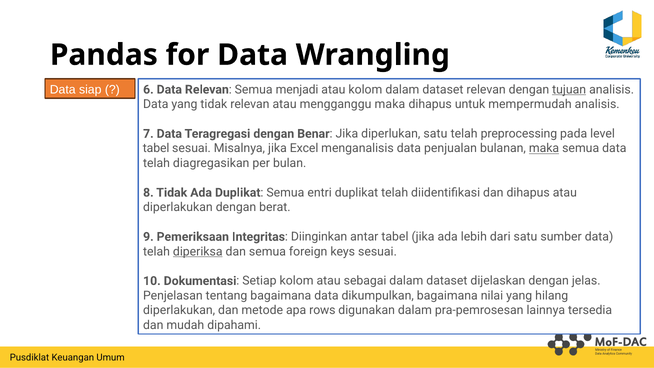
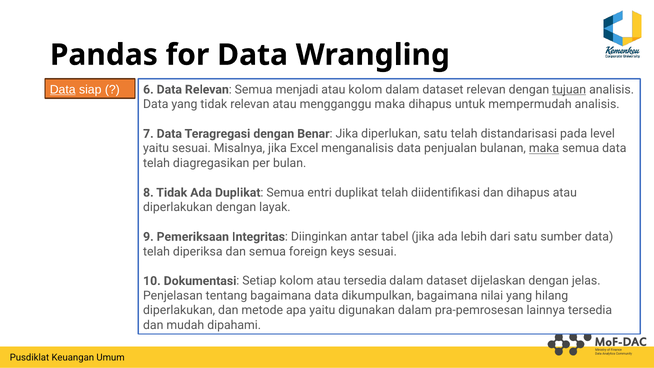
Data at (63, 89) underline: none -> present
preprocessing: preprocessing -> distandarisasi
tabel at (156, 148): tabel -> yaitu
berat: berat -> layak
diperiksa underline: present -> none
atau sebagai: sebagai -> tersedia
apa rows: rows -> yaitu
